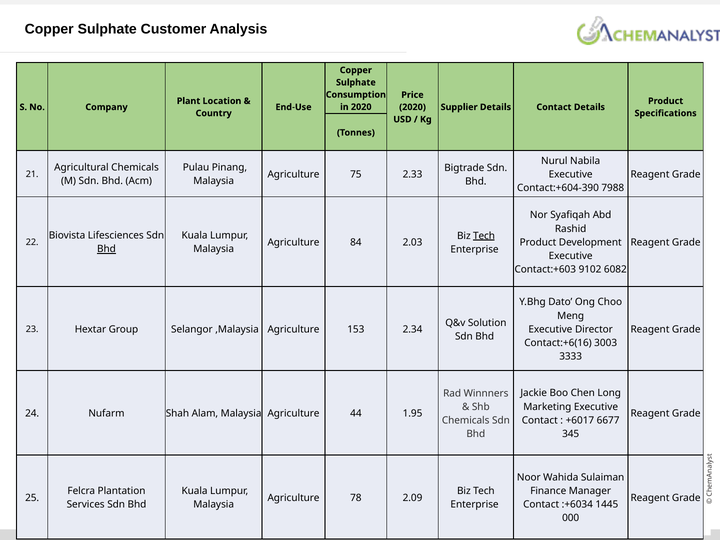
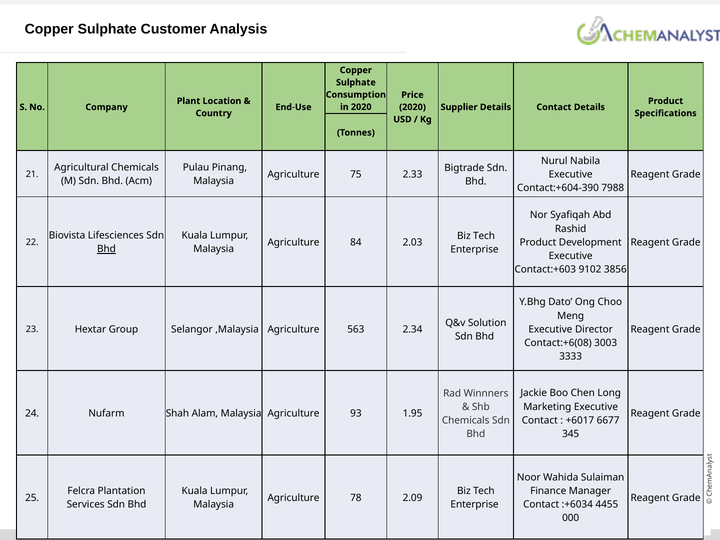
Tech at (484, 236) underline: present -> none
6082: 6082 -> 3856
153: 153 -> 563
Contact:+6(16: Contact:+6(16 -> Contact:+6(08
44: 44 -> 93
1445: 1445 -> 4455
